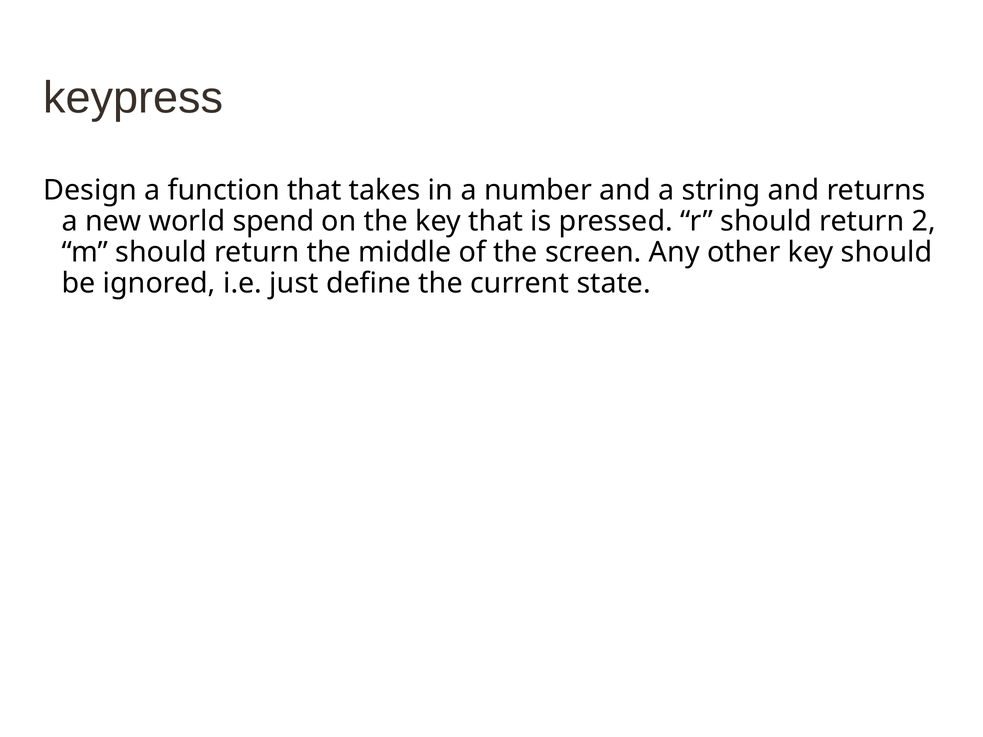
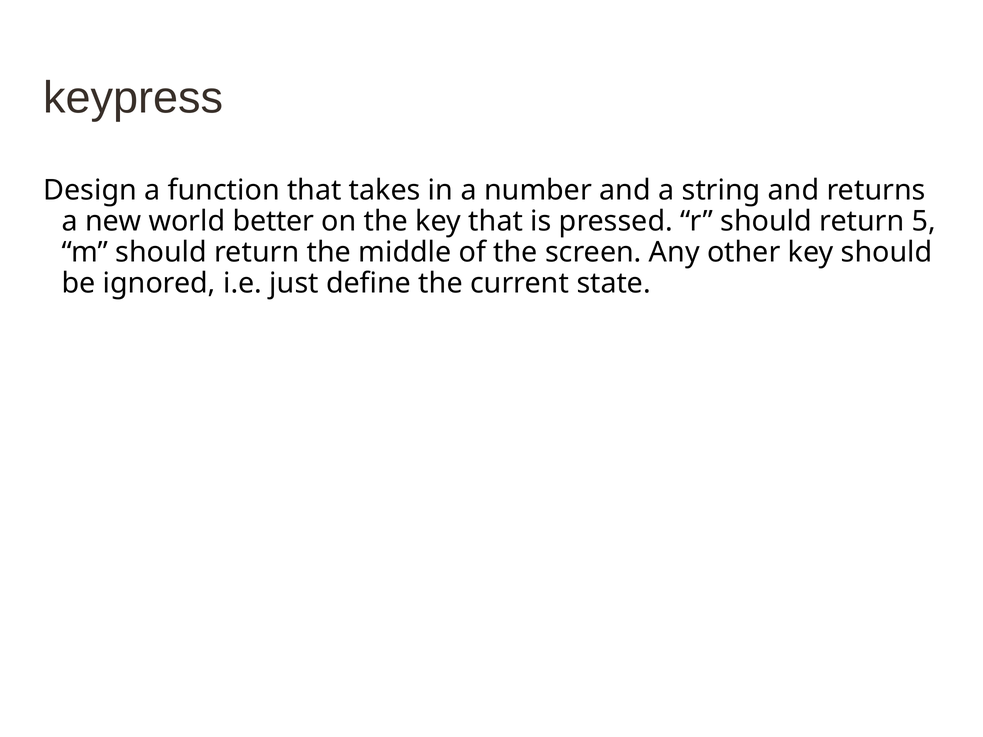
spend: spend -> better
2: 2 -> 5
